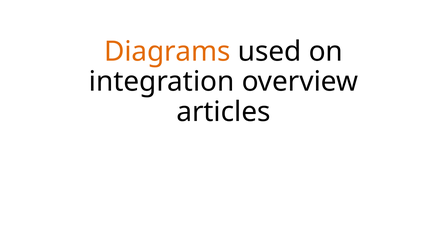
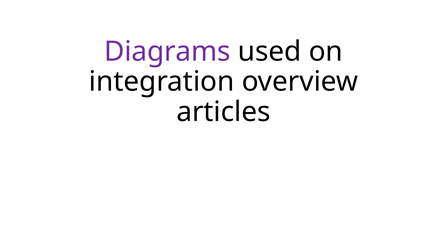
Diagrams colour: orange -> purple
